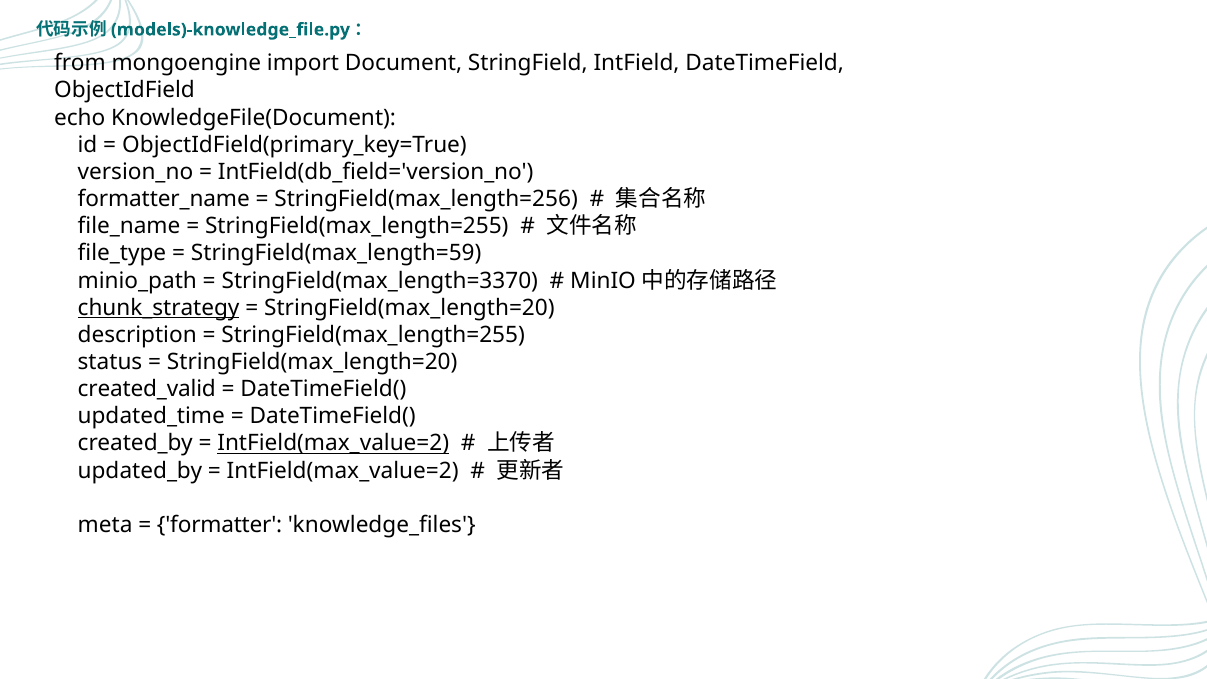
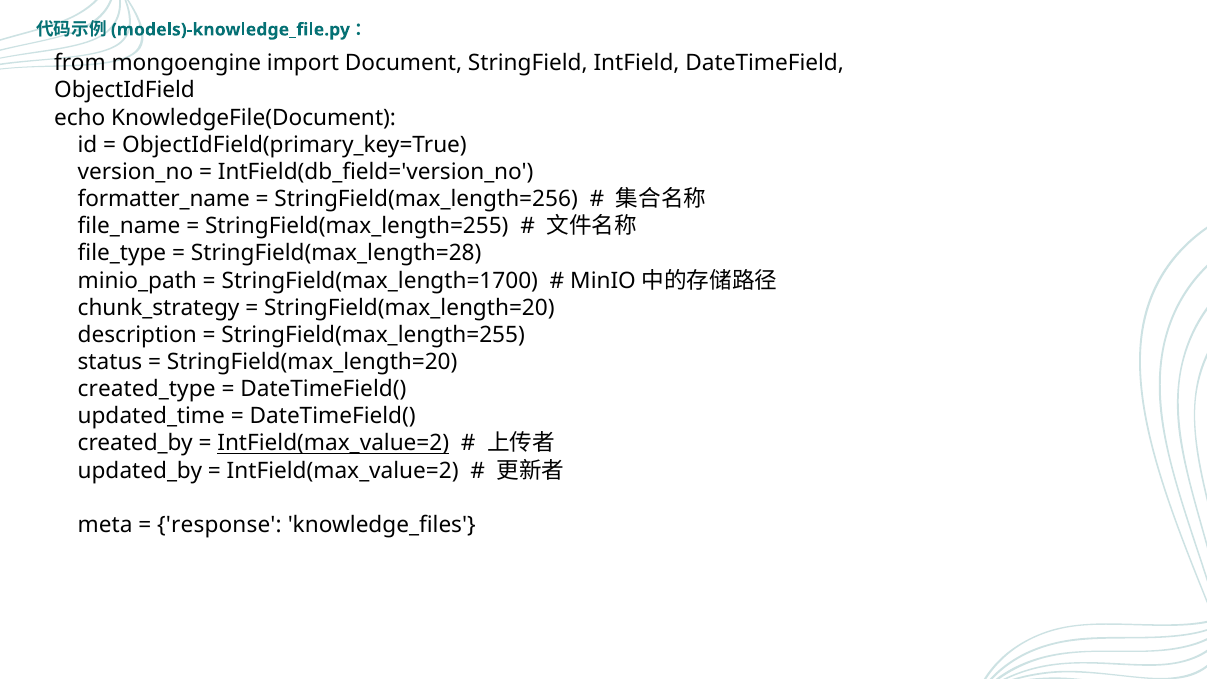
StringField(max_length=59: StringField(max_length=59 -> StringField(max_length=28
StringField(max_length=3370: StringField(max_length=3370 -> StringField(max_length=1700
chunk_strategy underline: present -> none
created_valid: created_valid -> created_type
formatter: formatter -> response
